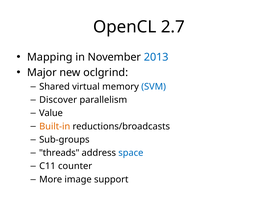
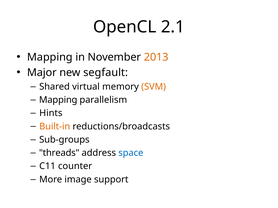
2.7: 2.7 -> 2.1
2013 colour: blue -> orange
oclgrind: oclgrind -> segfault
SVM colour: blue -> orange
Discover at (58, 100): Discover -> Mapping
Value: Value -> Hints
